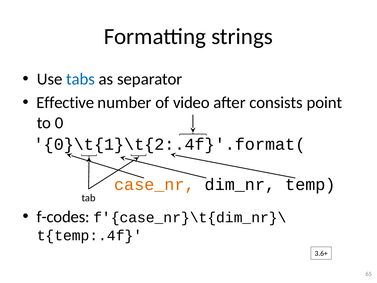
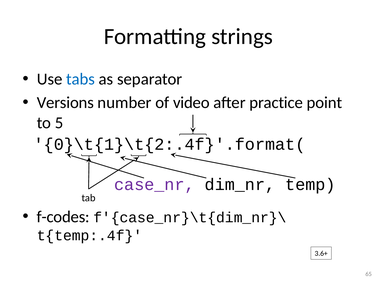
Effective: Effective -> Versions
consists: consists -> practice
0: 0 -> 5
case_nr colour: orange -> purple
